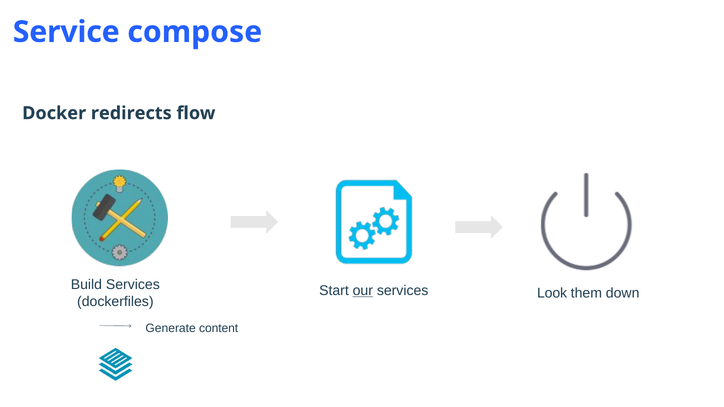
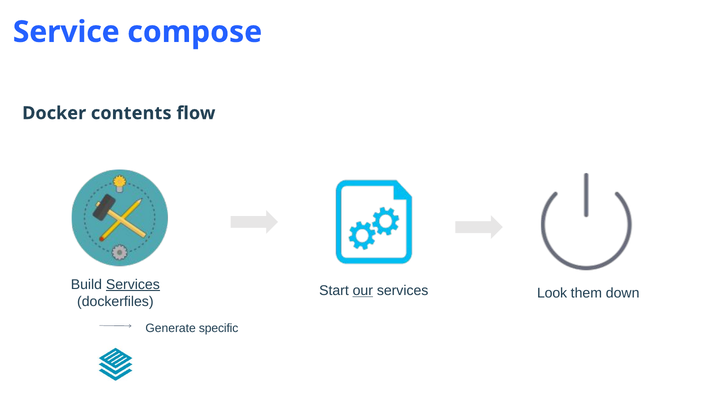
redirects: redirects -> contents
Services at (133, 285) underline: none -> present
content: content -> specific
